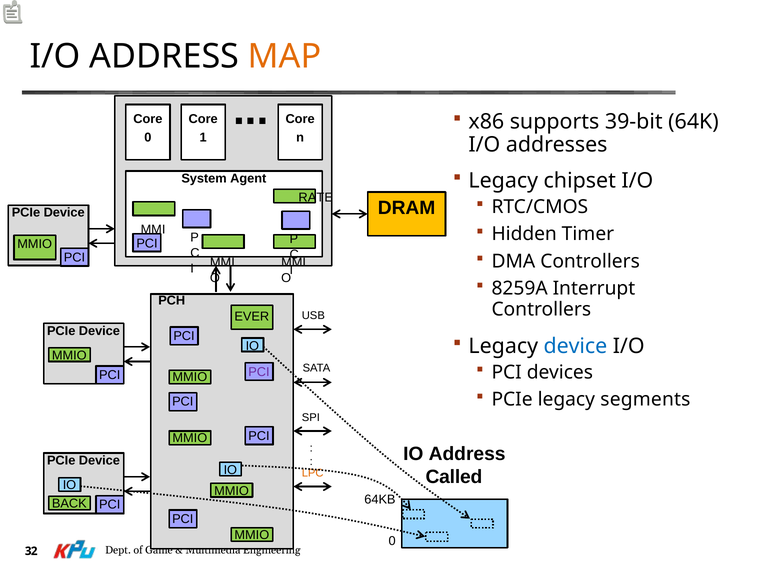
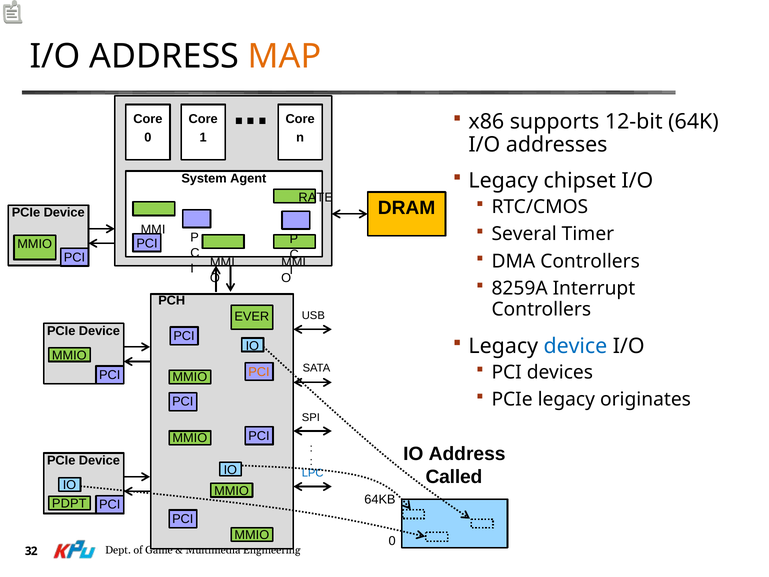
39-bit: 39-bit -> 12-bit
Hidden: Hidden -> Several
PCI at (259, 372) colour: purple -> orange
segments: segments -> originates
LPC colour: orange -> blue
BACK: BACK -> PDPT
